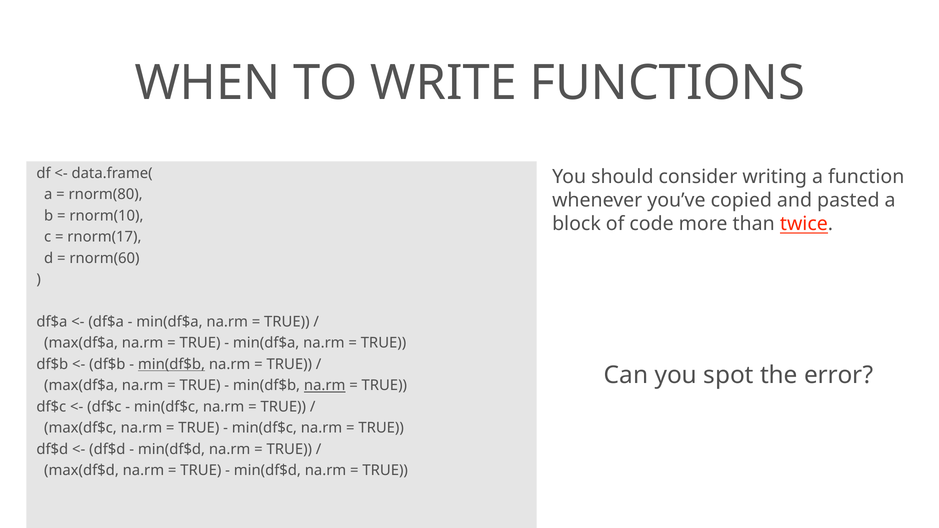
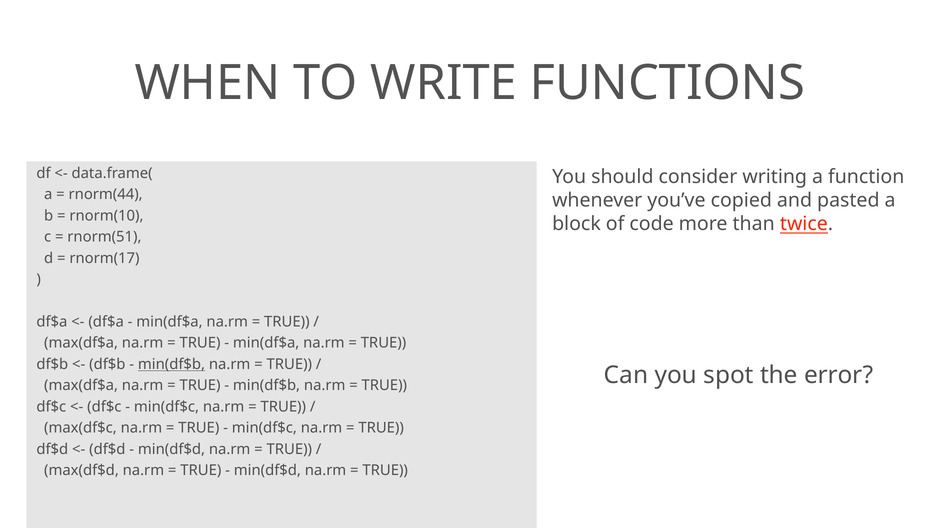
rnorm(80: rnorm(80 -> rnorm(44
rnorm(17: rnorm(17 -> rnorm(51
rnorm(60: rnorm(60 -> rnorm(17
na.rm at (325, 386) underline: present -> none
